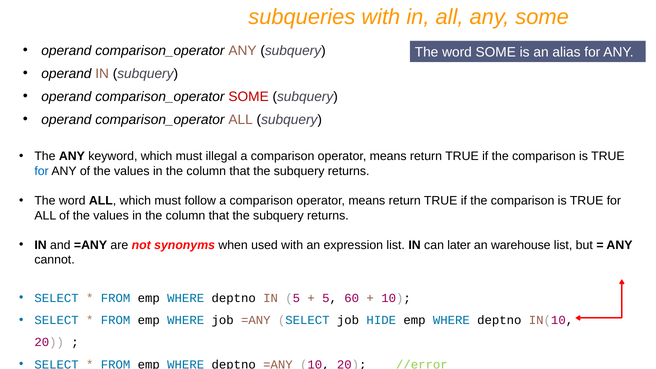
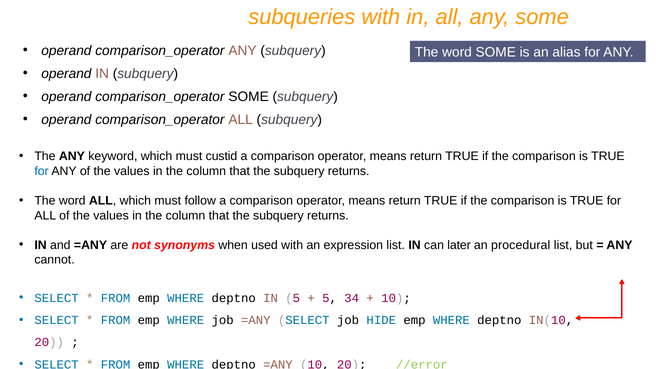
SOME at (249, 97) colour: red -> black
illegal: illegal -> custid
warehouse: warehouse -> procedural
60: 60 -> 34
